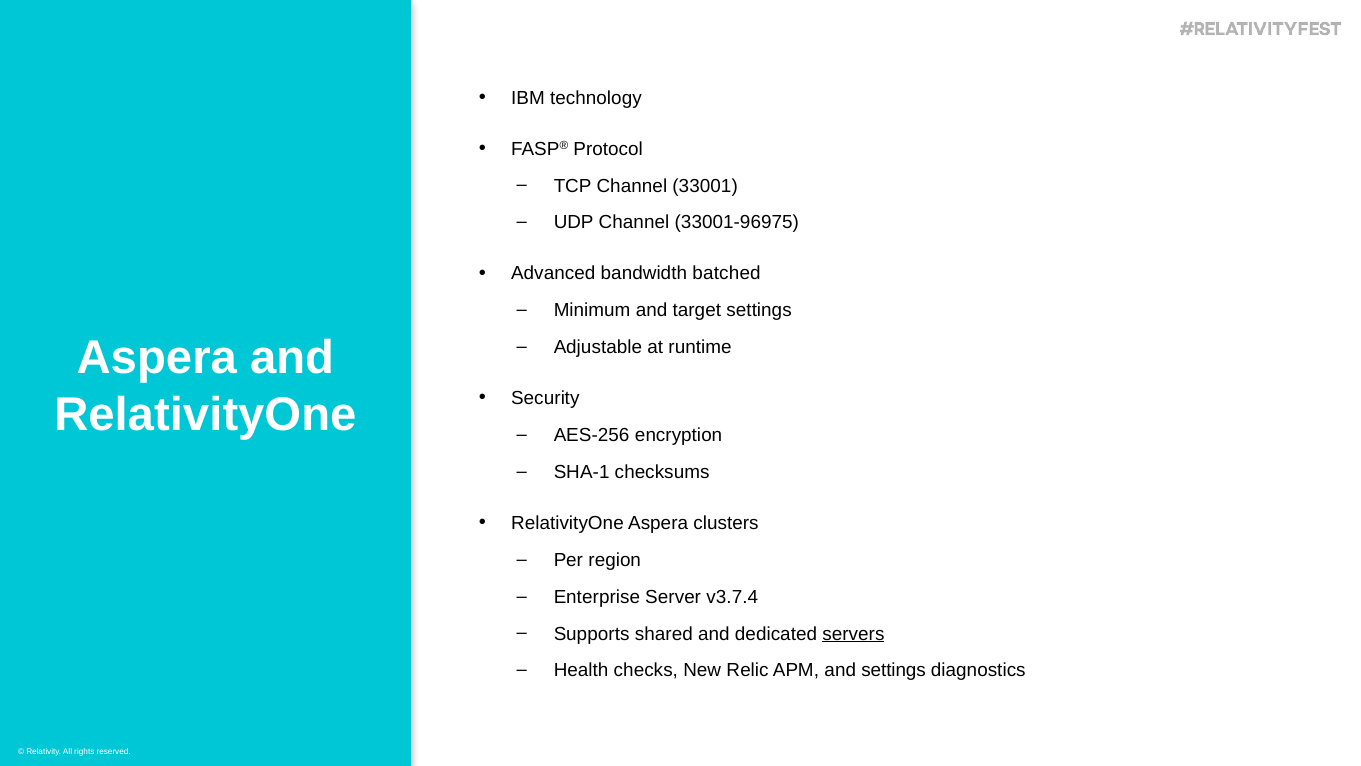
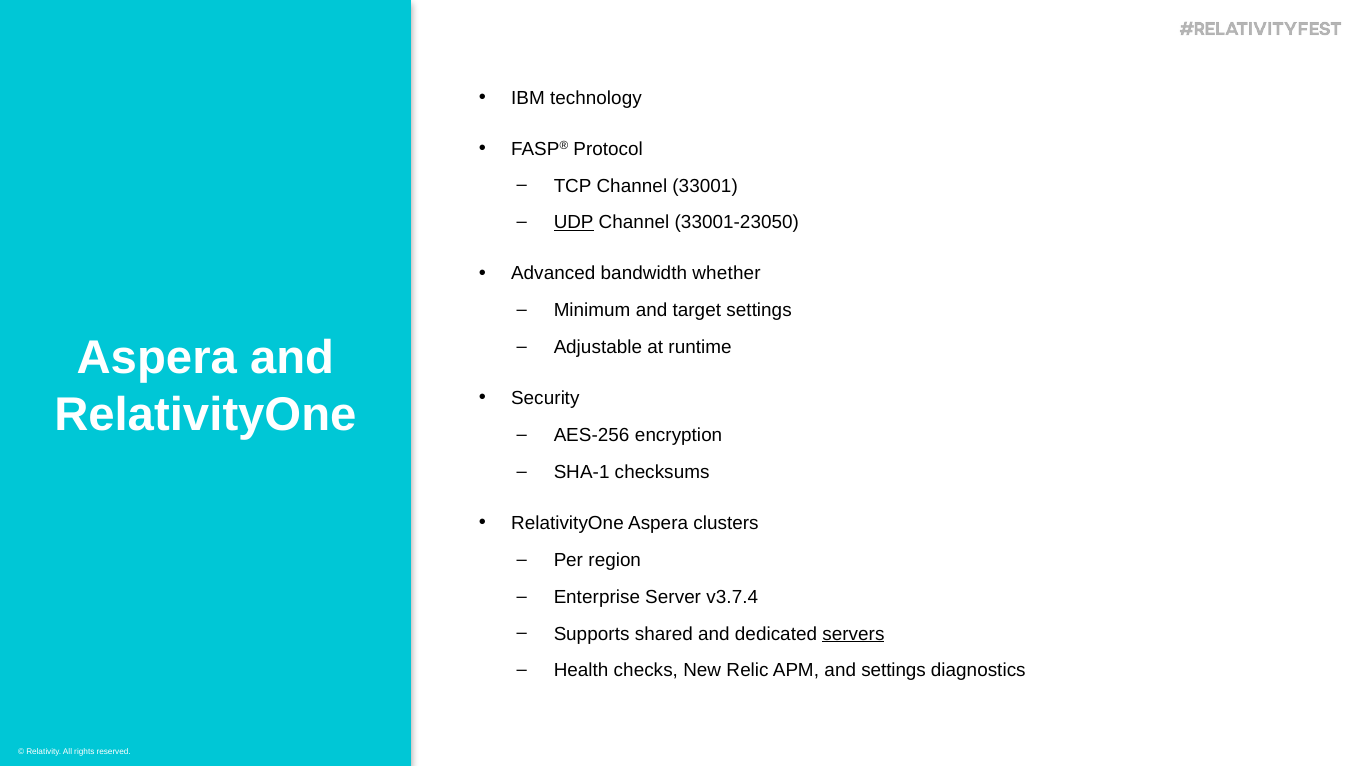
UDP underline: none -> present
33001-96975: 33001-96975 -> 33001-23050
batched: batched -> whether
